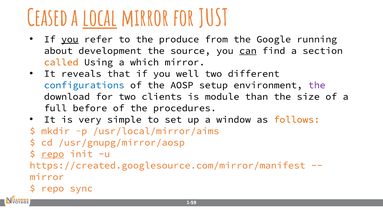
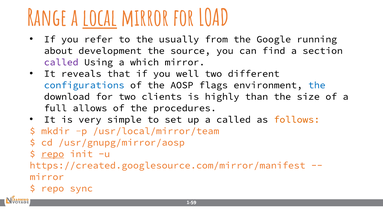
Ceased: Ceased -> Range
JUST: JUST -> LOAD
you at (70, 39) underline: present -> none
produce: produce -> usually
can underline: present -> none
called at (61, 62) colour: orange -> purple
setup: setup -> flags
the at (317, 85) colour: purple -> blue
module: module -> highly
before: before -> allows
a window: window -> called
/usr/local/mirror/aims: /usr/local/mirror/aims -> /usr/local/mirror/team
